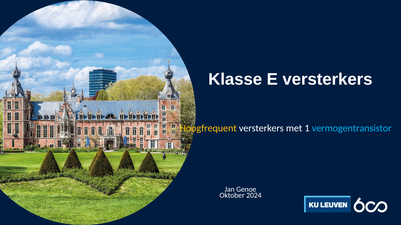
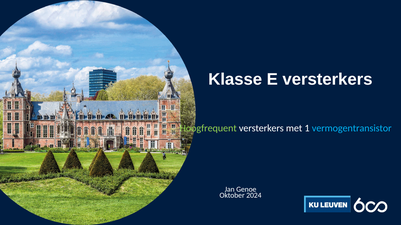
Hoogfrequent colour: yellow -> light green
